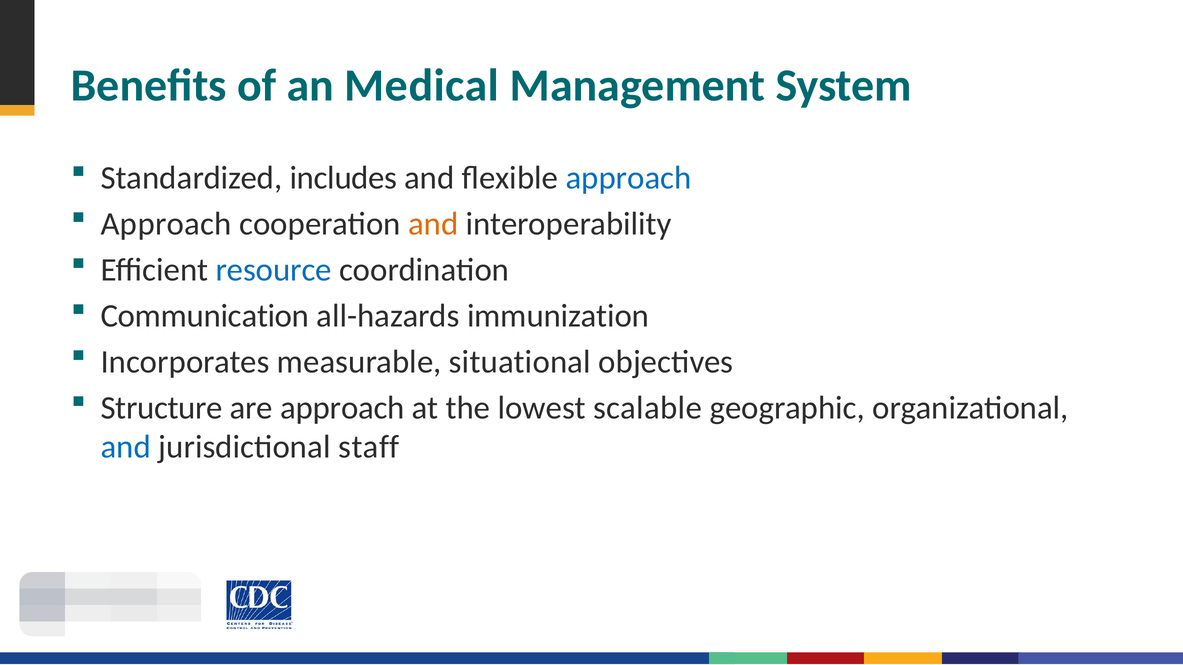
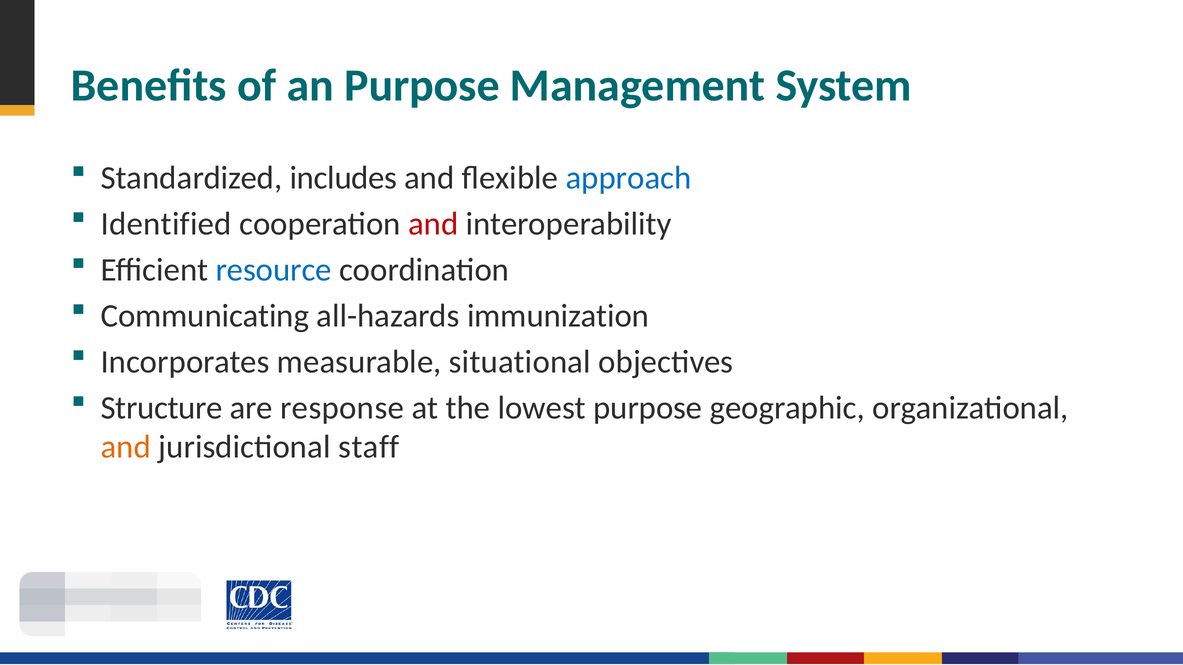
an Medical: Medical -> Purpose
Approach at (166, 224): Approach -> Identified
and at (433, 224) colour: orange -> red
Communication: Communication -> Communicating
are approach: approach -> response
lowest scalable: scalable -> purpose
and at (126, 447) colour: blue -> orange
